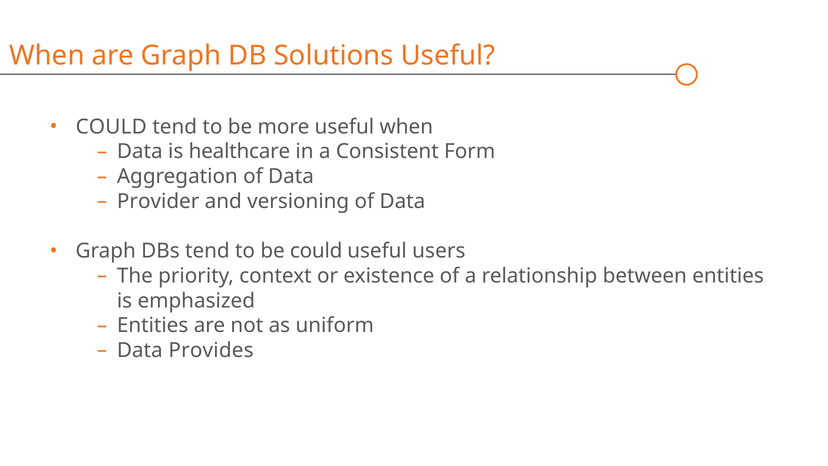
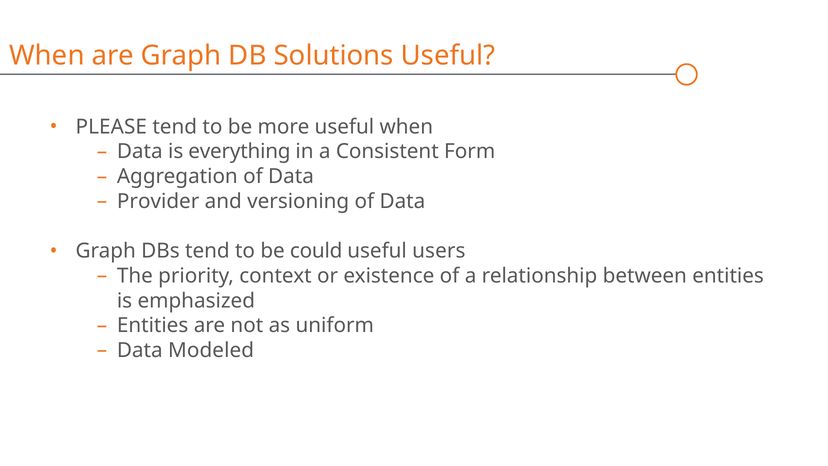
COULD at (111, 127): COULD -> PLEASE
healthcare: healthcare -> everything
Provides: Provides -> Modeled
